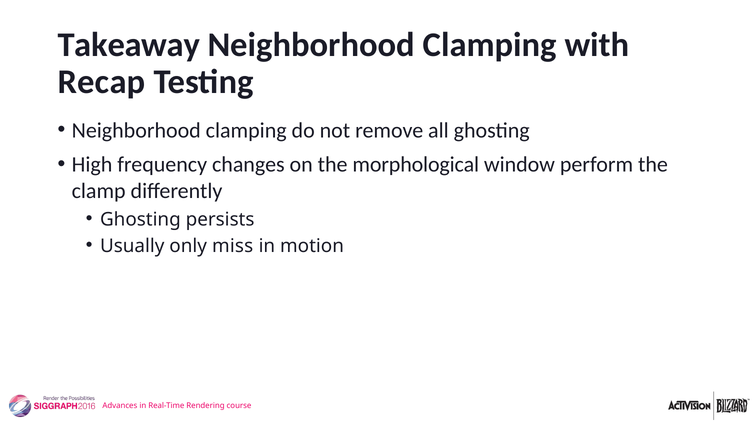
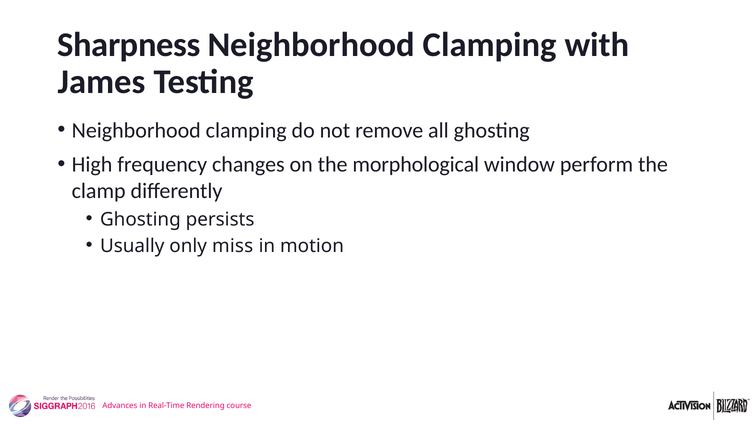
Takeaway: Takeaway -> Sharpness
Recap: Recap -> James
